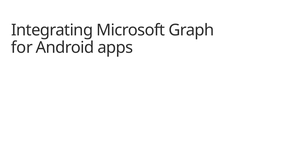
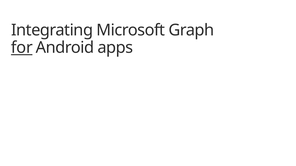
for underline: none -> present
